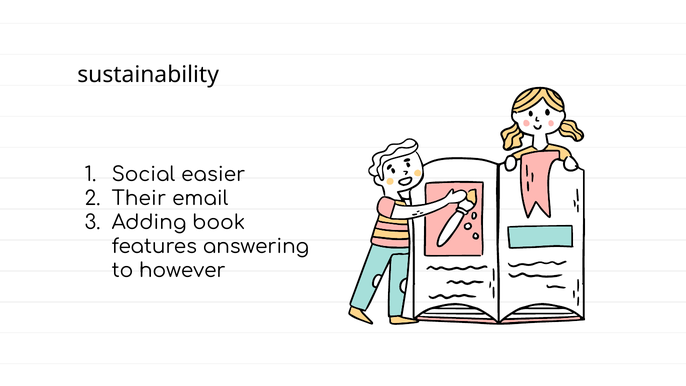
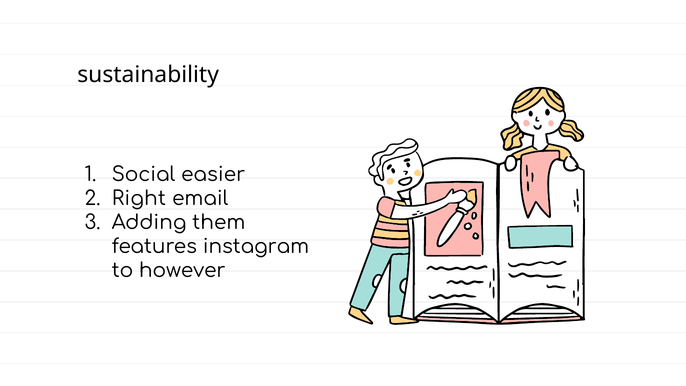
Their: Their -> Right
book: book -> them
answering: answering -> instagram
